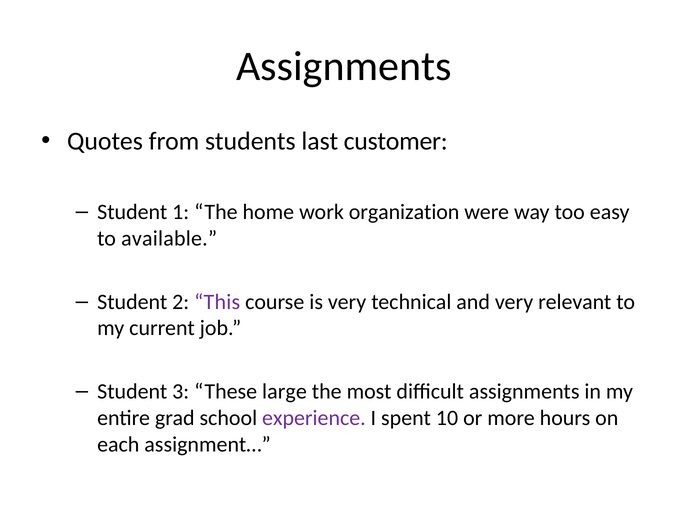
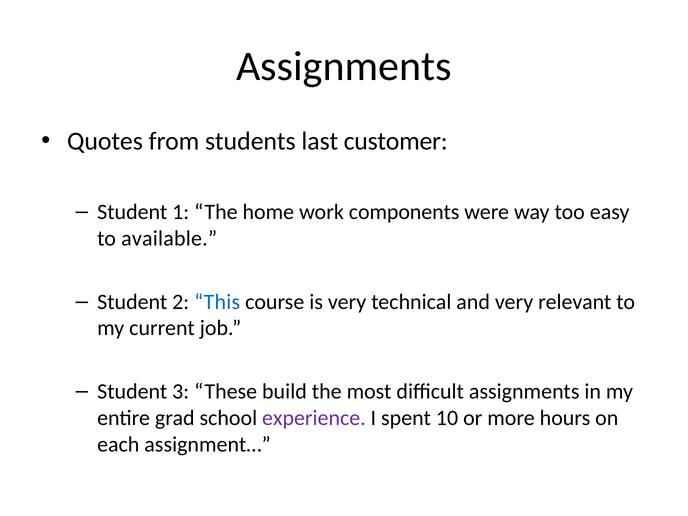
organization: organization -> components
This colour: purple -> blue
large: large -> build
